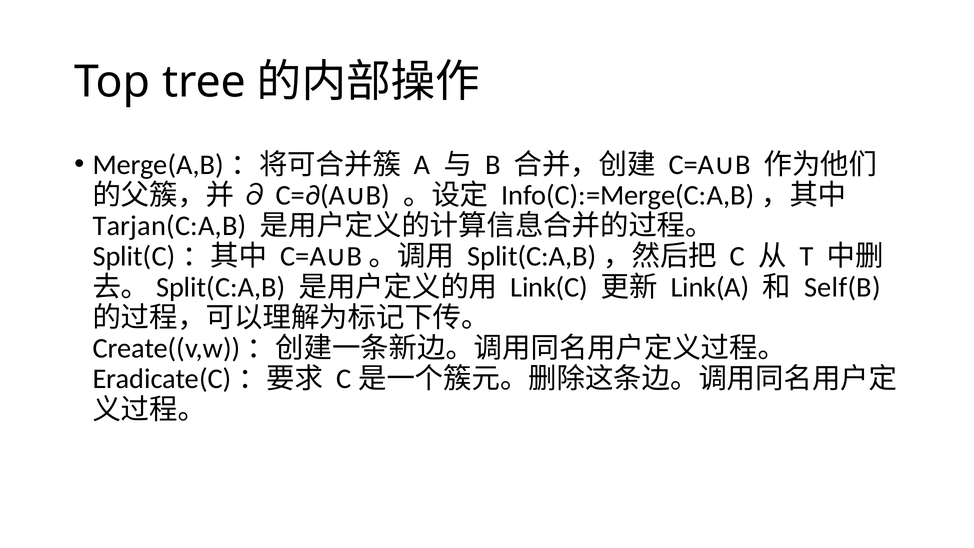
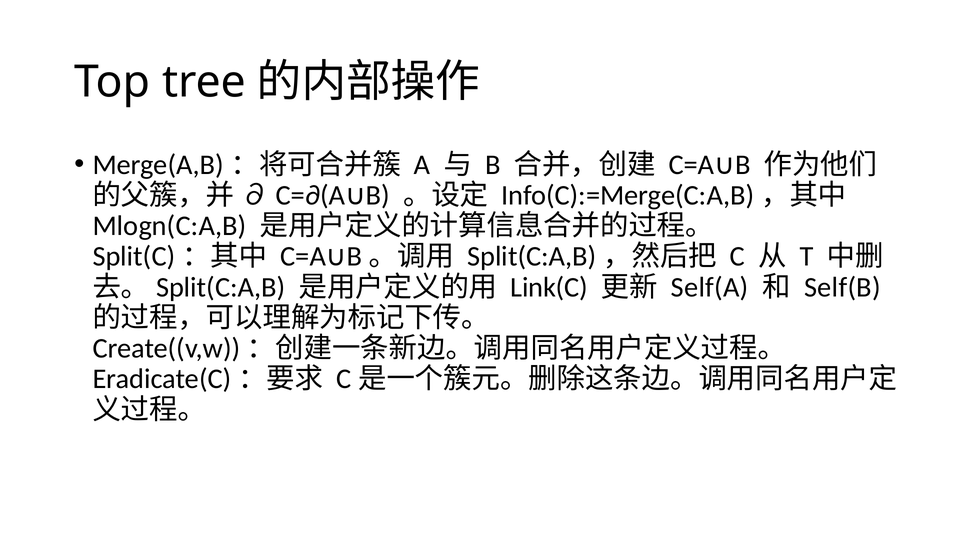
Tarjan(C:A,B: Tarjan(C:A,B -> Mlogn(C:A,B
Link(A: Link(A -> Self(A
